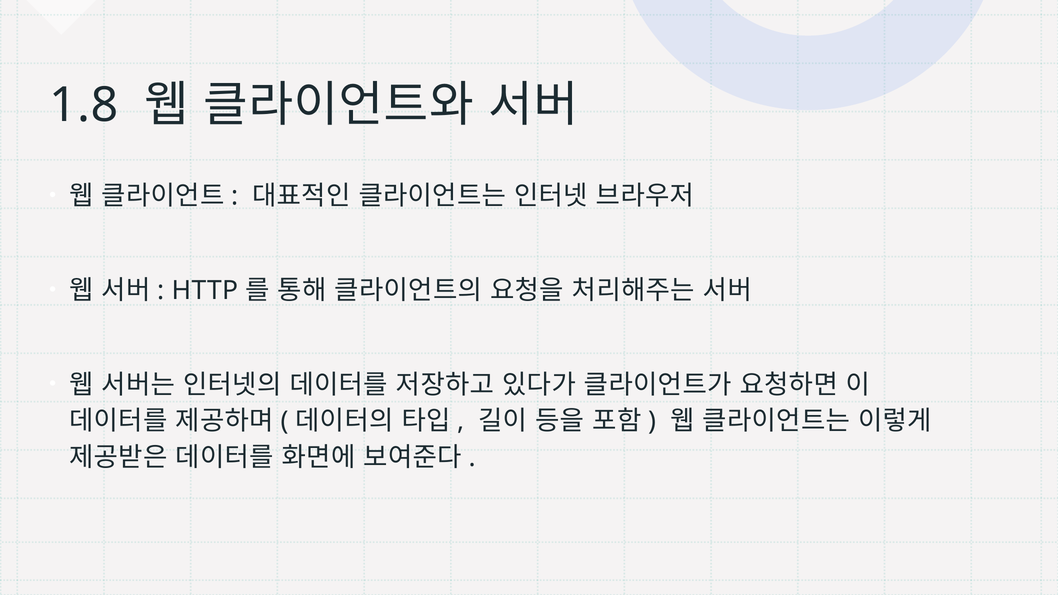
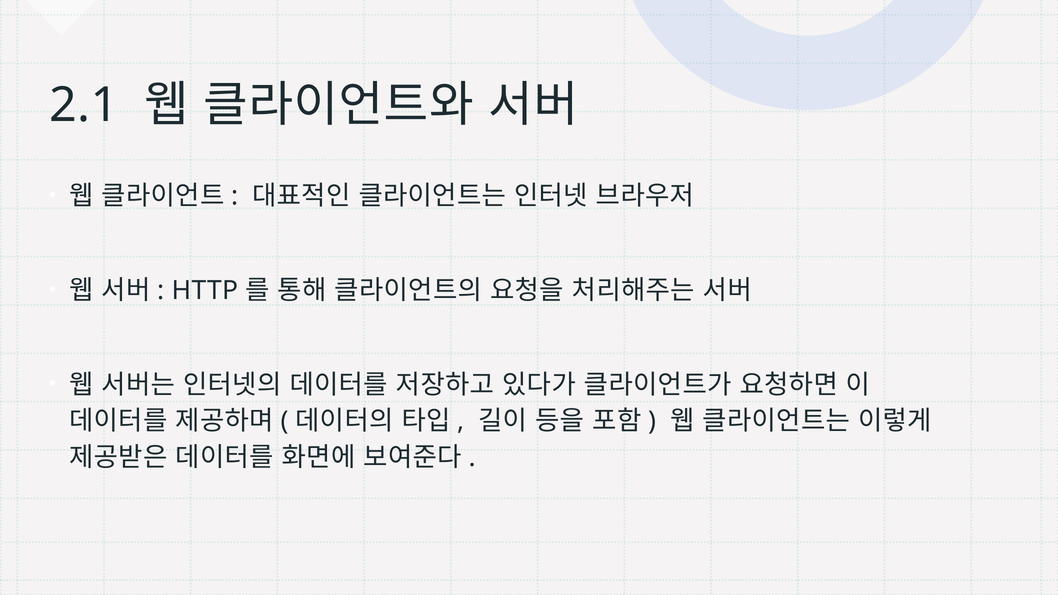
1.8: 1.8 -> 2.1
